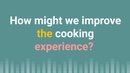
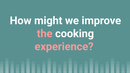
the colour: yellow -> pink
